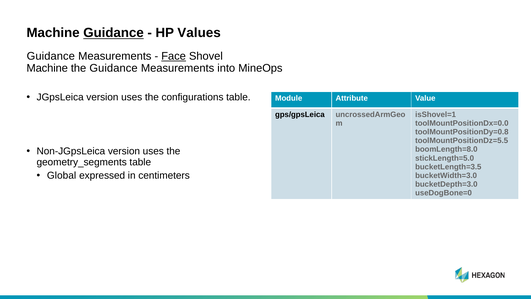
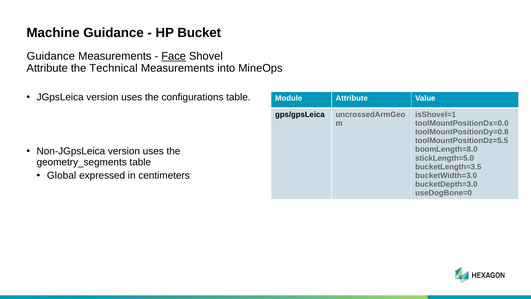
Guidance at (114, 33) underline: present -> none
Values: Values -> Bucket
Machine at (47, 68): Machine -> Attribute
the Guidance: Guidance -> Technical
